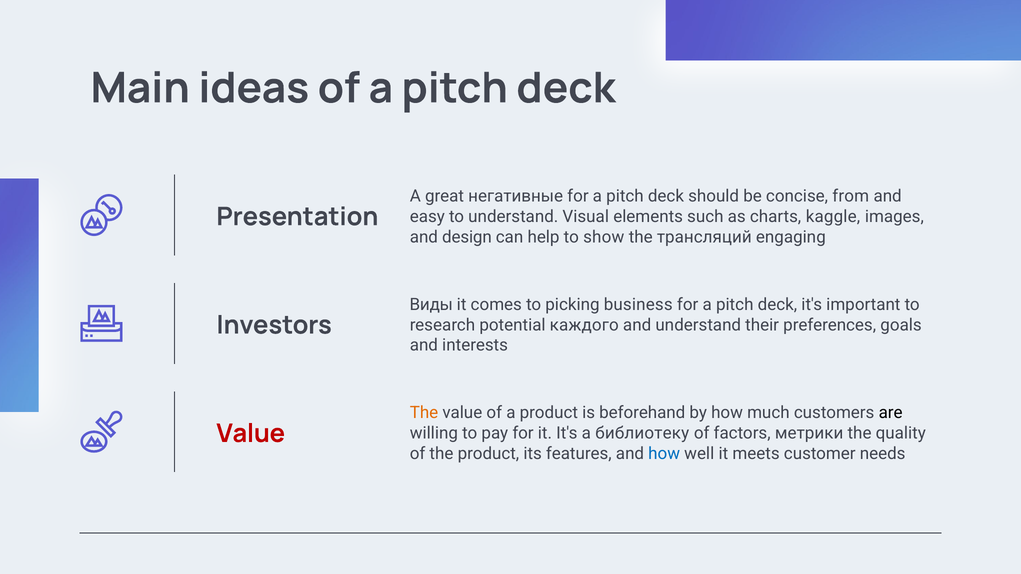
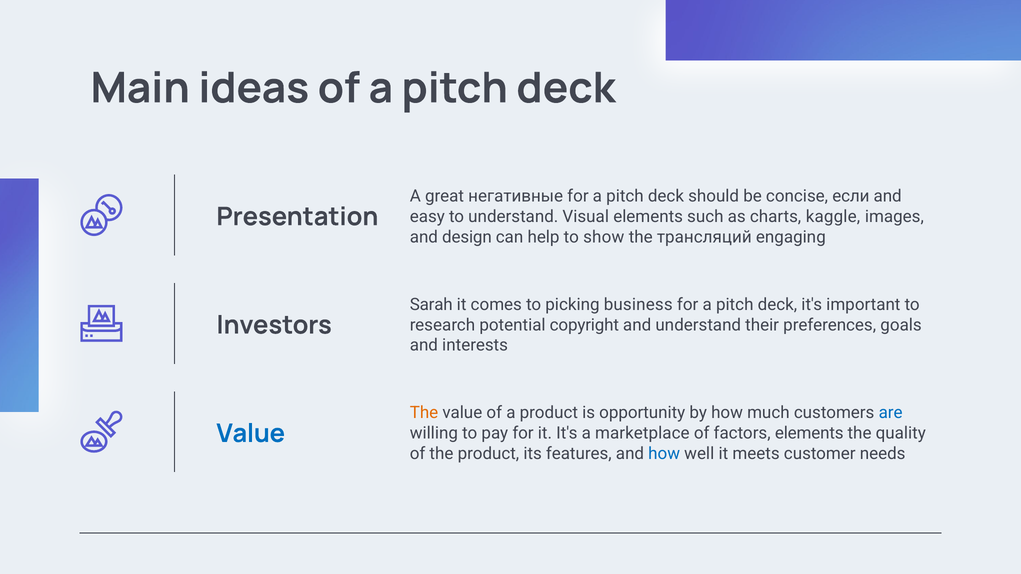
from: from -> если
Виды: Виды -> Sarah
каждого: каждого -> copyright
beforehand: beforehand -> opportunity
are colour: black -> blue
Value at (251, 434) colour: red -> blue
библиотеку: библиотеку -> marketplace
factors метрики: метрики -> elements
